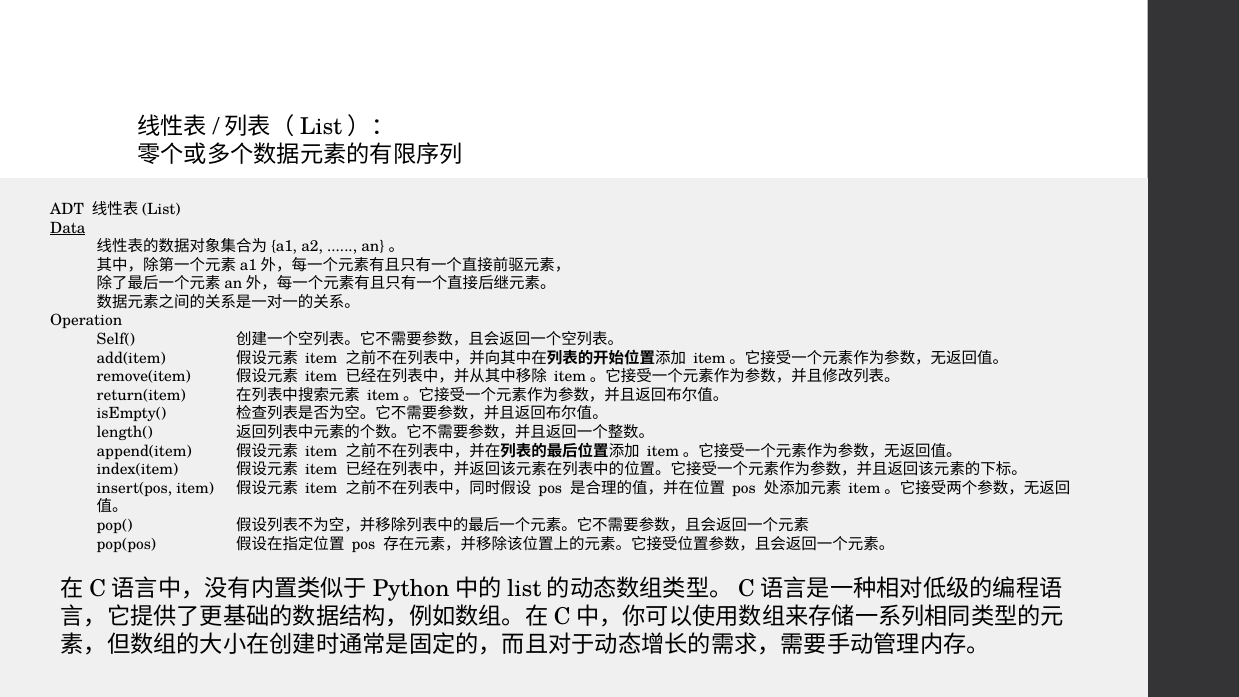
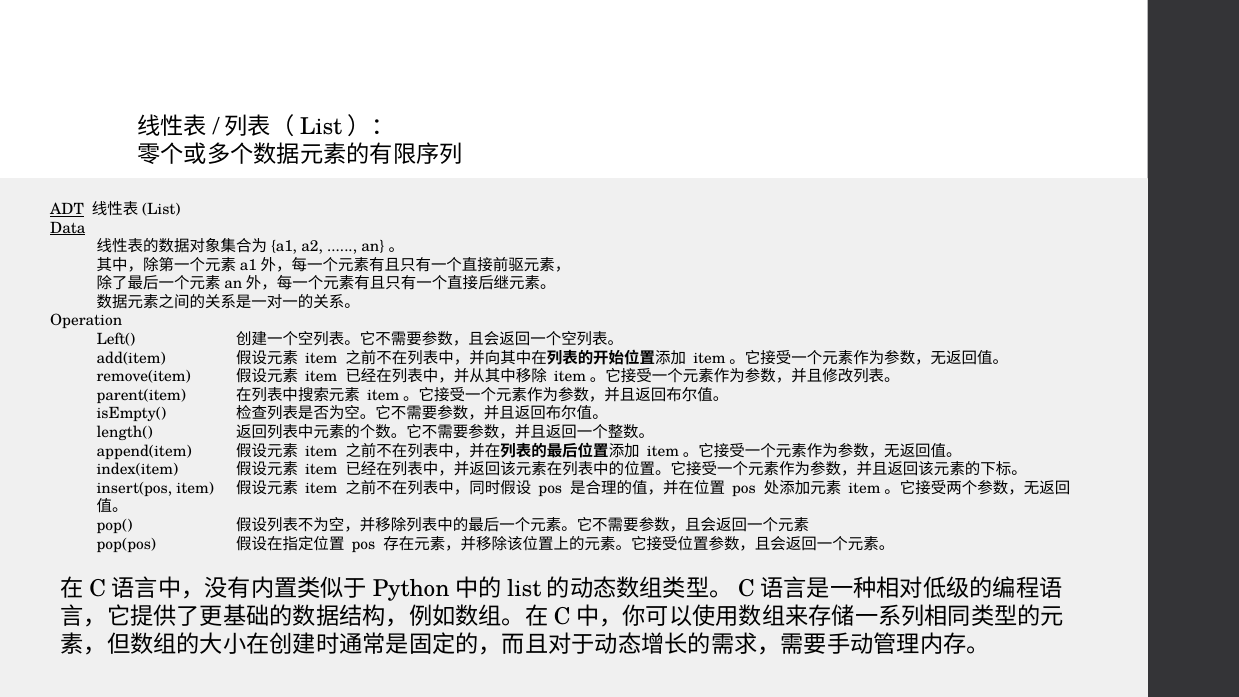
ADT underline: none -> present
Self(: Self( -> Left(
return(item: return(item -> parent(item
